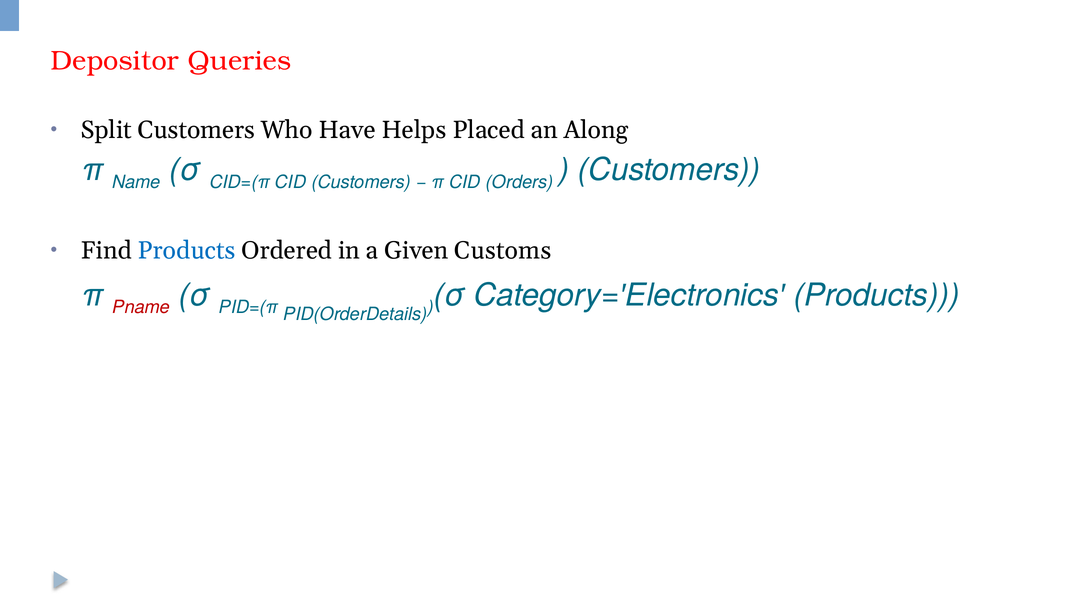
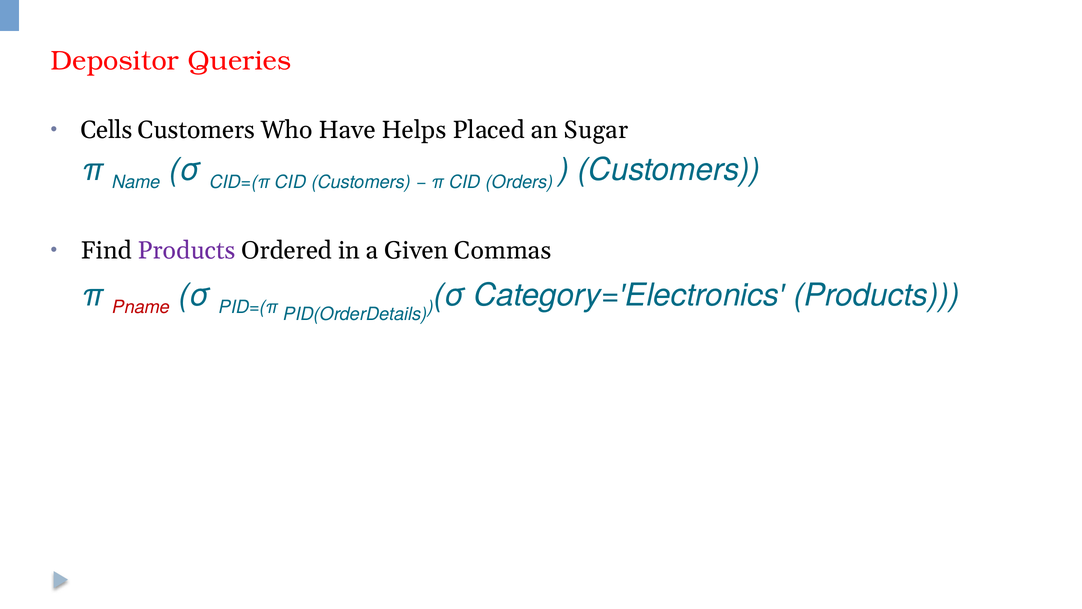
Split: Split -> Cells
Along: Along -> Sugar
Products at (187, 250) colour: blue -> purple
Customs: Customs -> Commas
